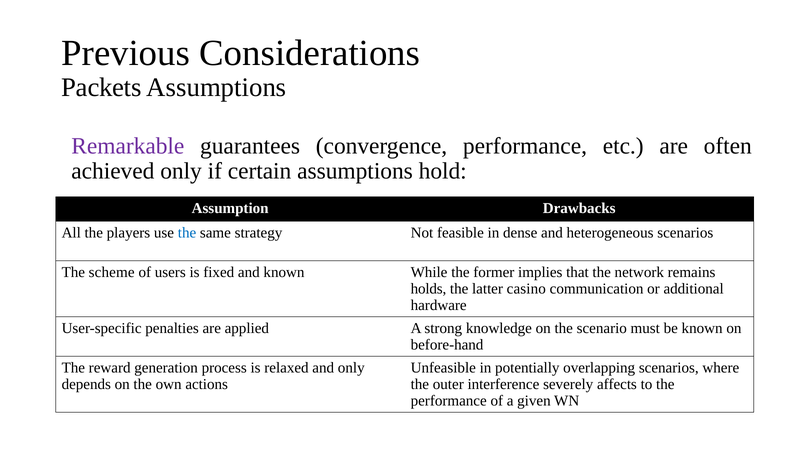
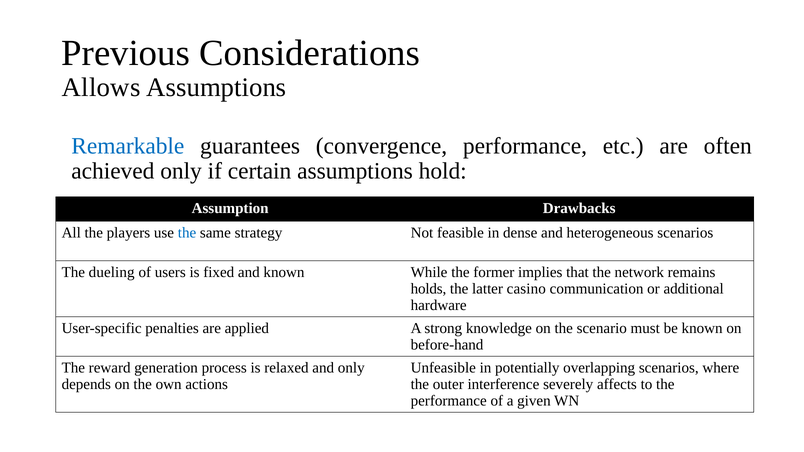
Packets: Packets -> Allows
Remarkable colour: purple -> blue
scheme: scheme -> dueling
